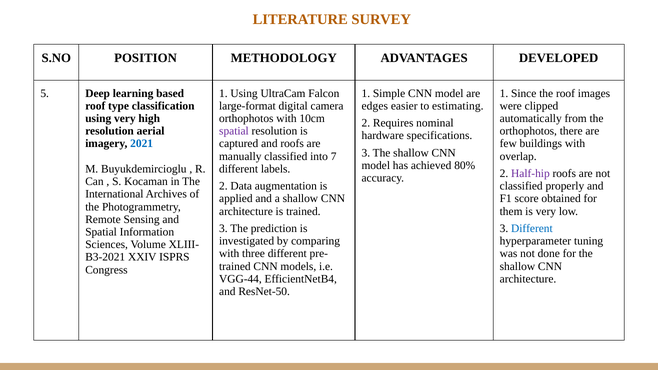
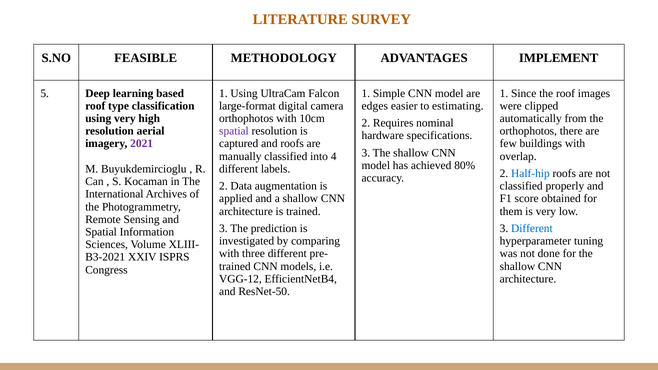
POSITION: POSITION -> FEASIBLE
DEVELOPED: DEVELOPED -> IMPLEMENT
2021 colour: blue -> purple
7: 7 -> 4
Half-hip colour: purple -> blue
VGG-44: VGG-44 -> VGG-12
